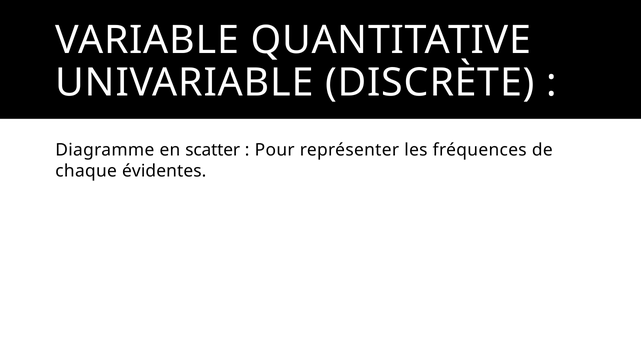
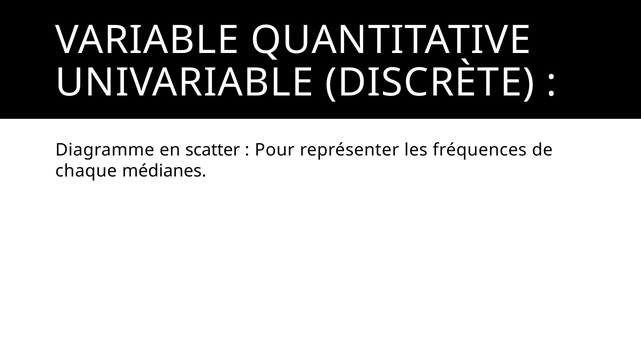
évidentes: évidentes -> médianes
